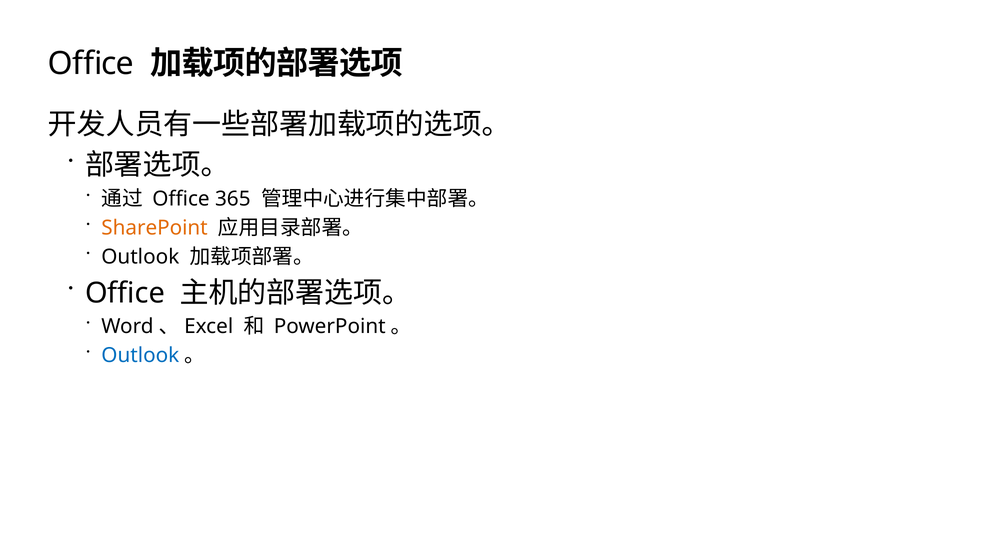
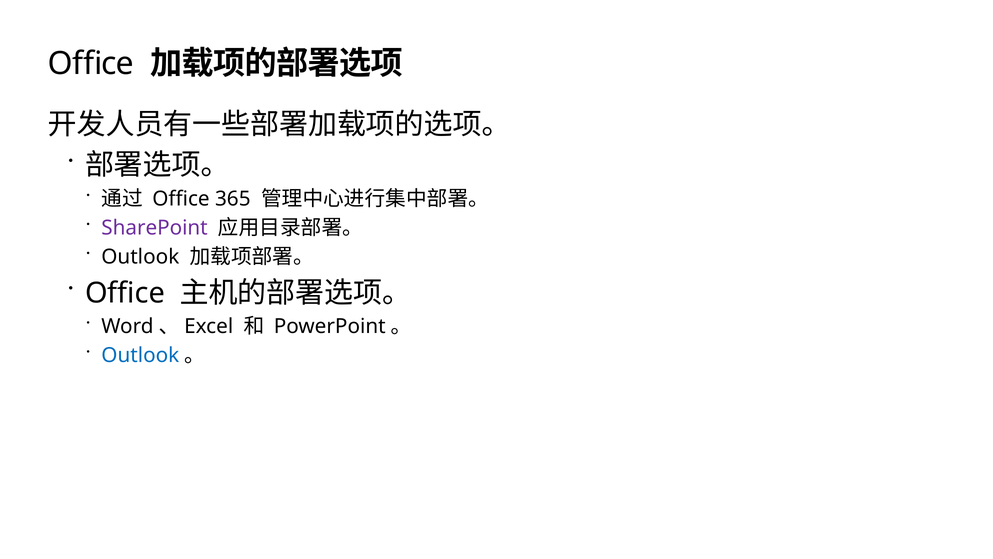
SharePoint colour: orange -> purple
